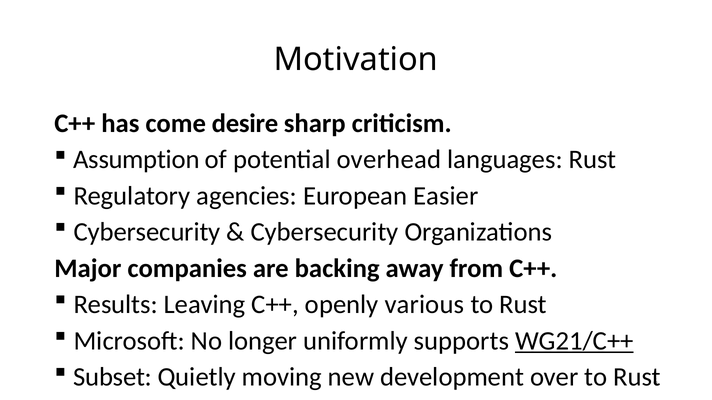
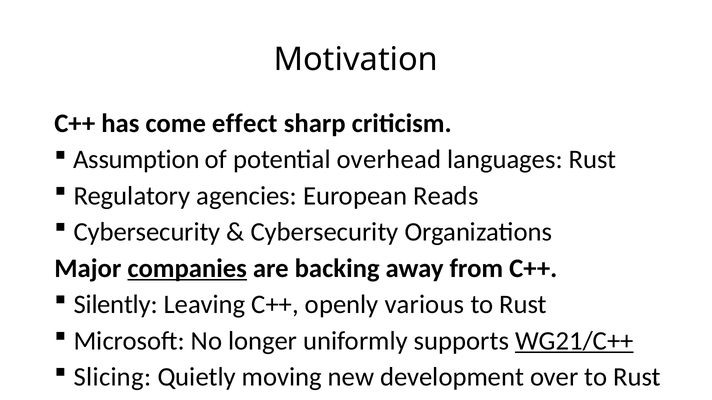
desire: desire -> effect
Easier: Easier -> Reads
companies underline: none -> present
Results: Results -> Silently
Subset: Subset -> Slicing
